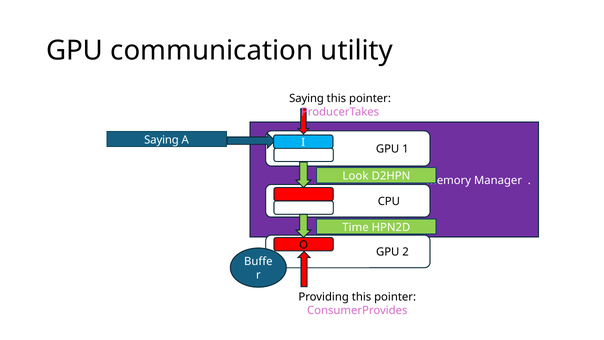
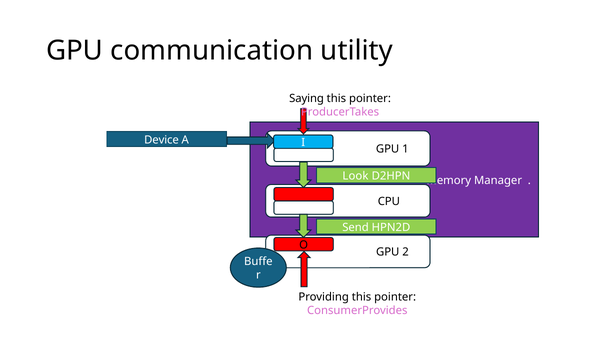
Saying at (162, 140): Saying -> Device
Time: Time -> Send
